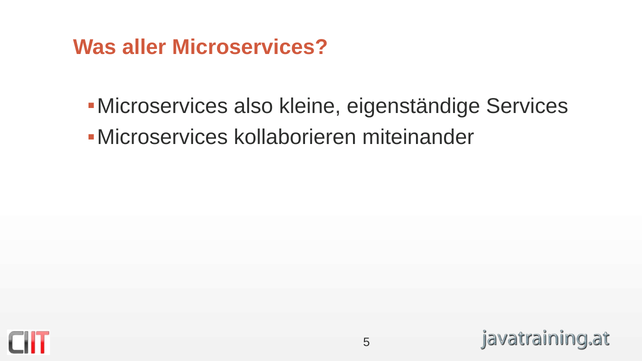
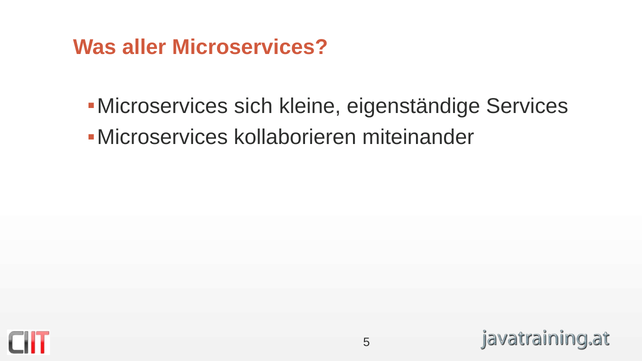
also: also -> sich
